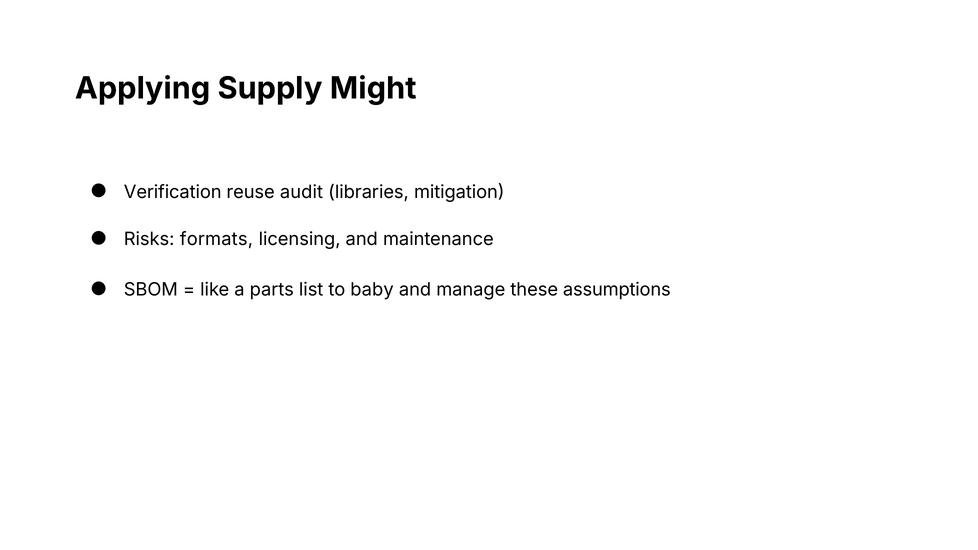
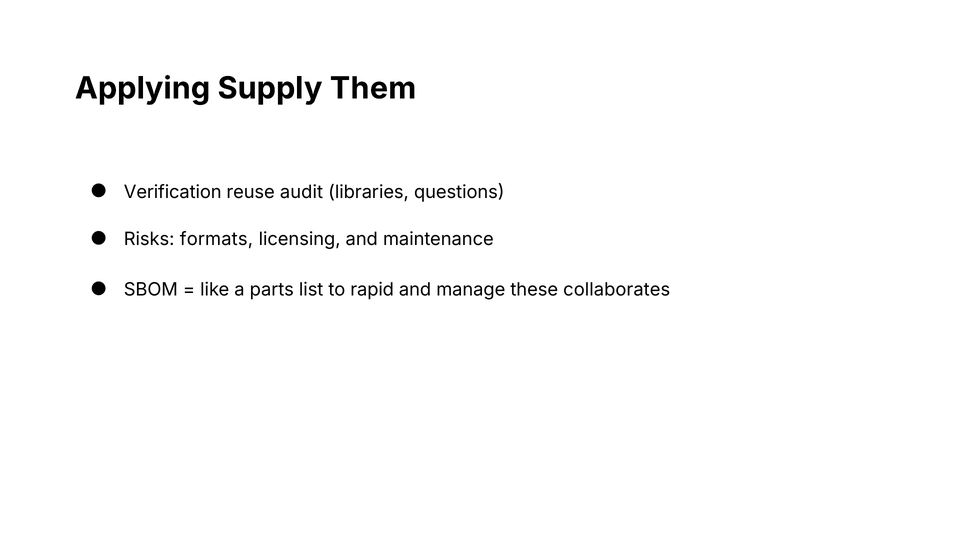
Might: Might -> Them
mitigation: mitigation -> questions
baby: baby -> rapid
assumptions: assumptions -> collaborates
